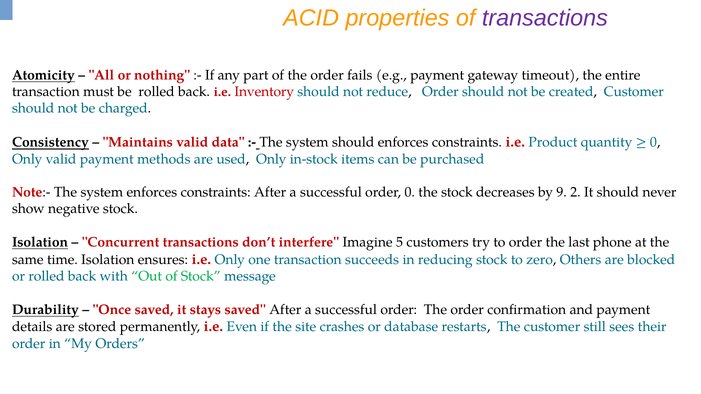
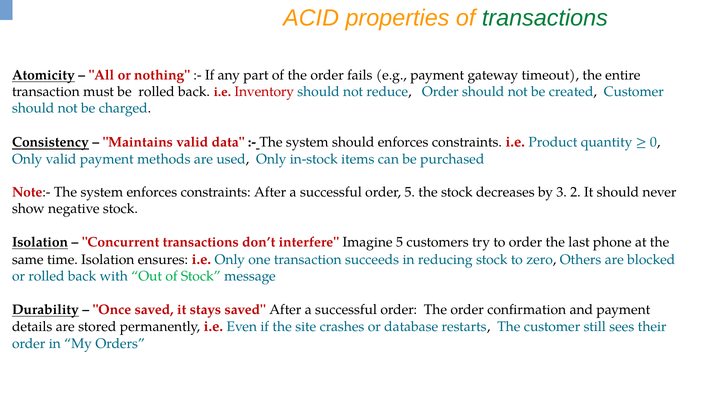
transactions at (545, 18) colour: purple -> green
order 0: 0 -> 5
9: 9 -> 3
